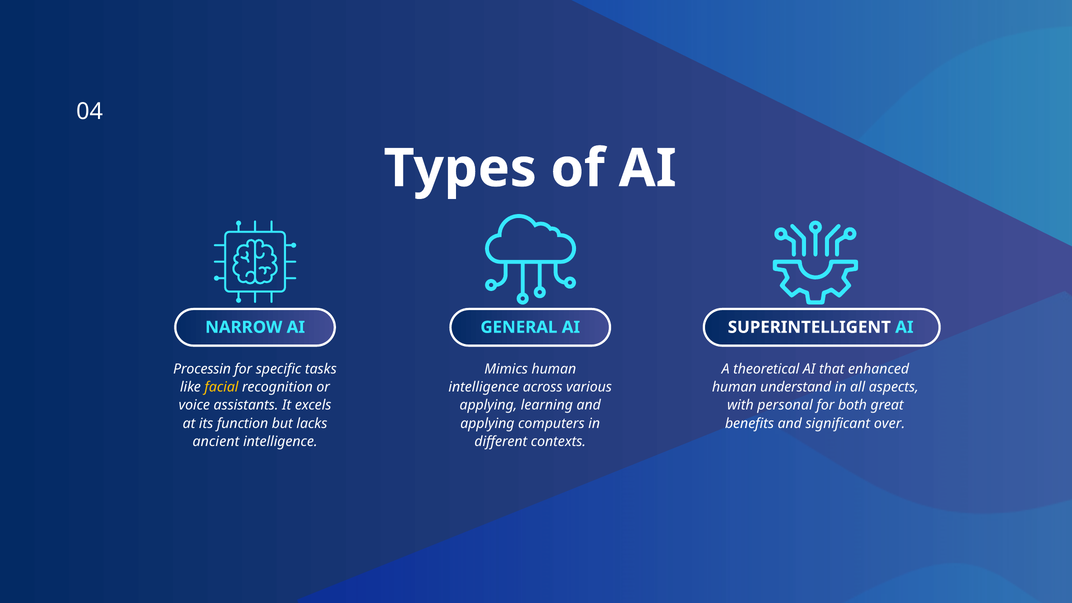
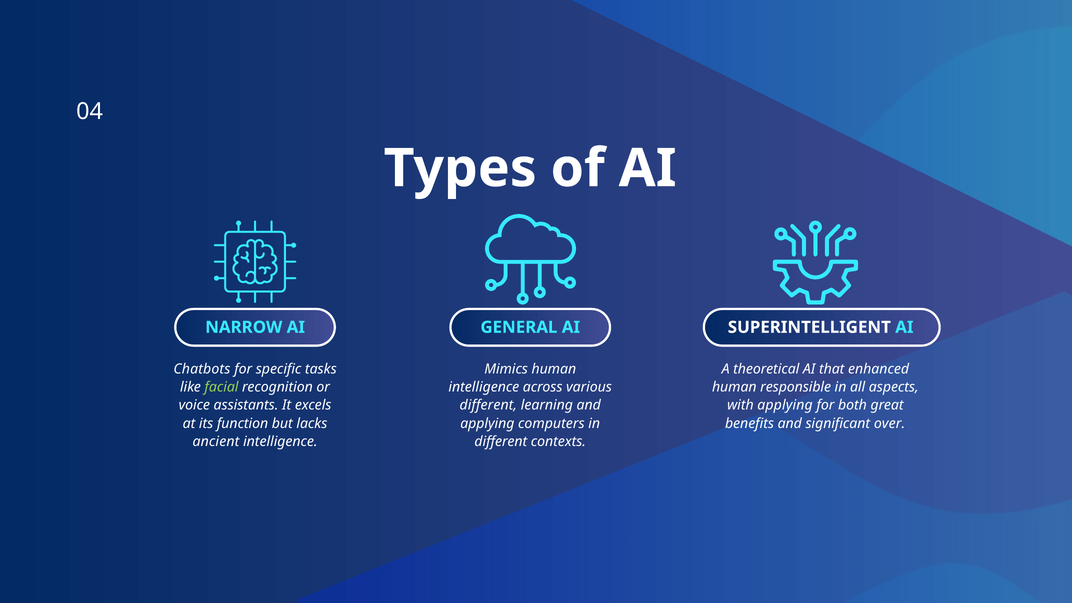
Processin: Processin -> Chatbots
facial colour: yellow -> light green
understand: understand -> responsible
applying at (488, 405): applying -> different
with personal: personal -> applying
